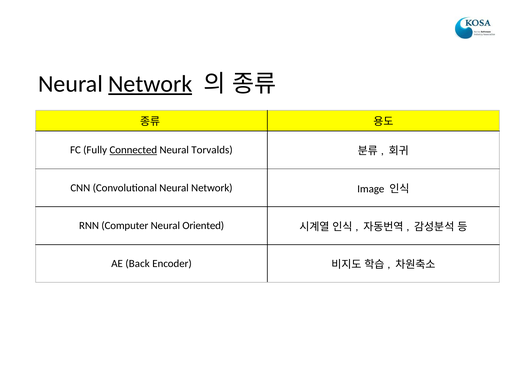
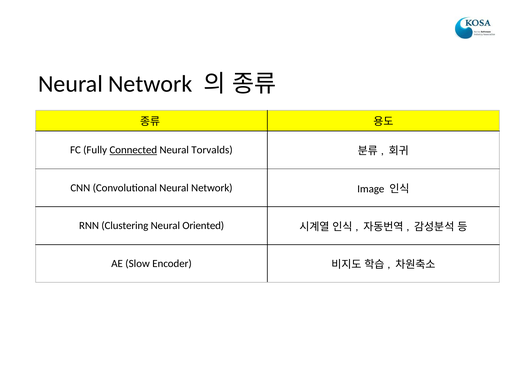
Network at (150, 84) underline: present -> none
Computer: Computer -> Clustering
Back: Back -> Slow
